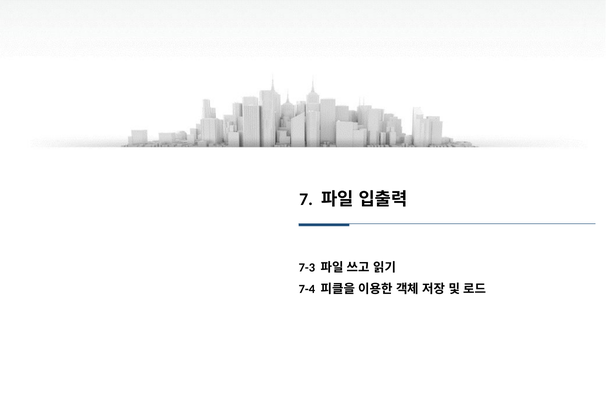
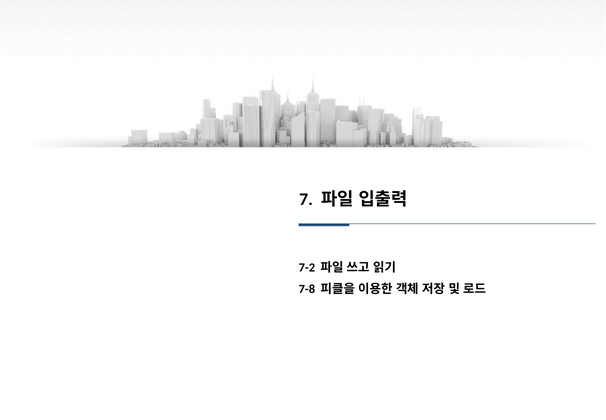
7-3: 7-3 -> 7-2
7-4: 7-4 -> 7-8
